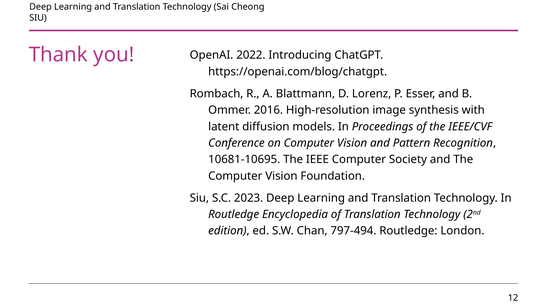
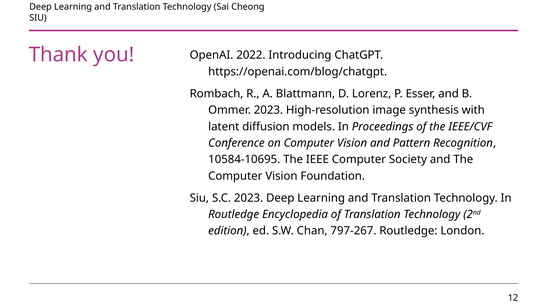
Ommer 2016: 2016 -> 2023
10681-10695: 10681-10695 -> 10584-10695
797-494: 797-494 -> 797-267
